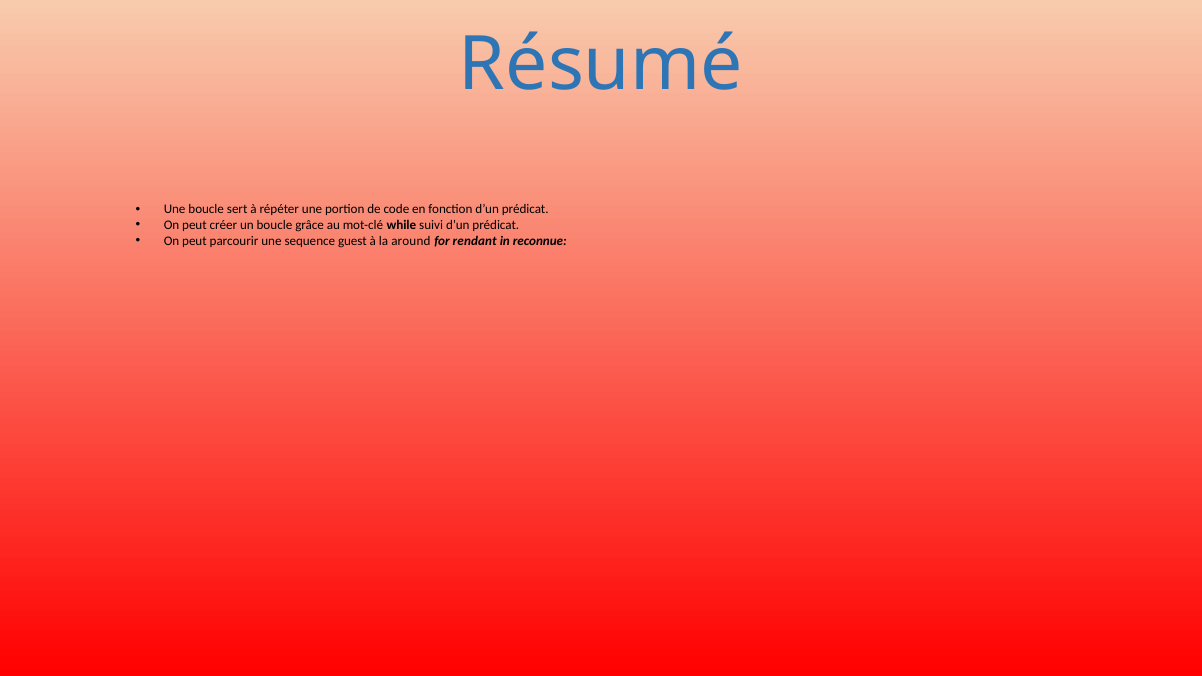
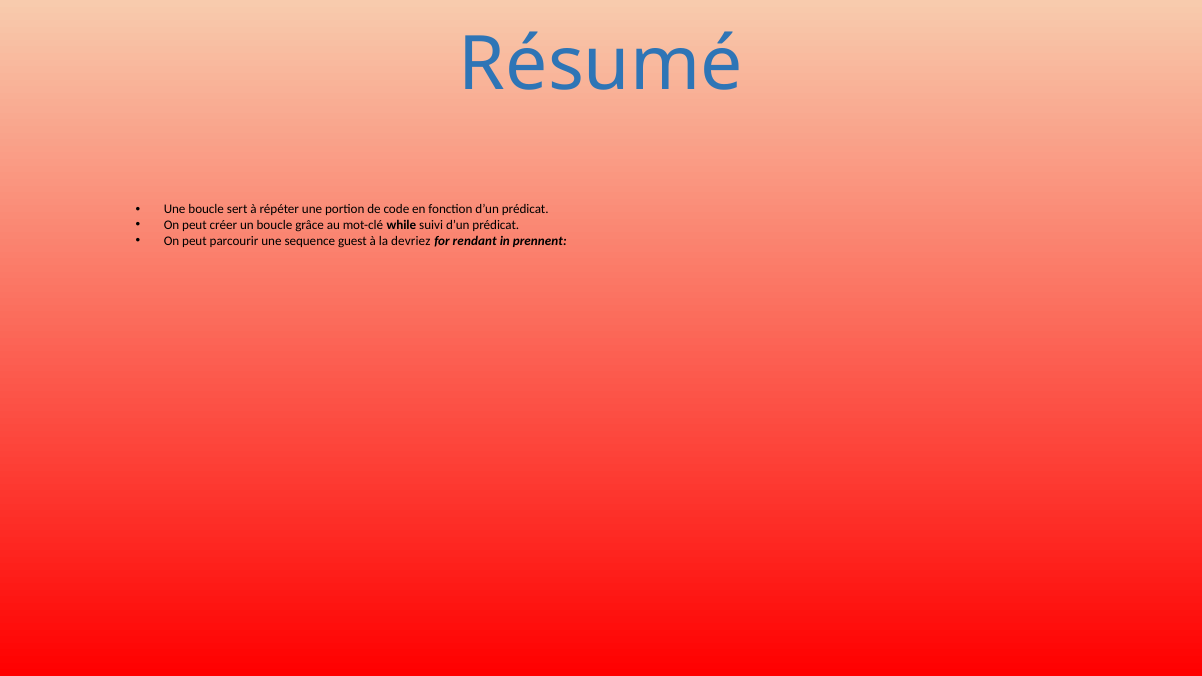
around: around -> devriez
reconnue: reconnue -> prennent
